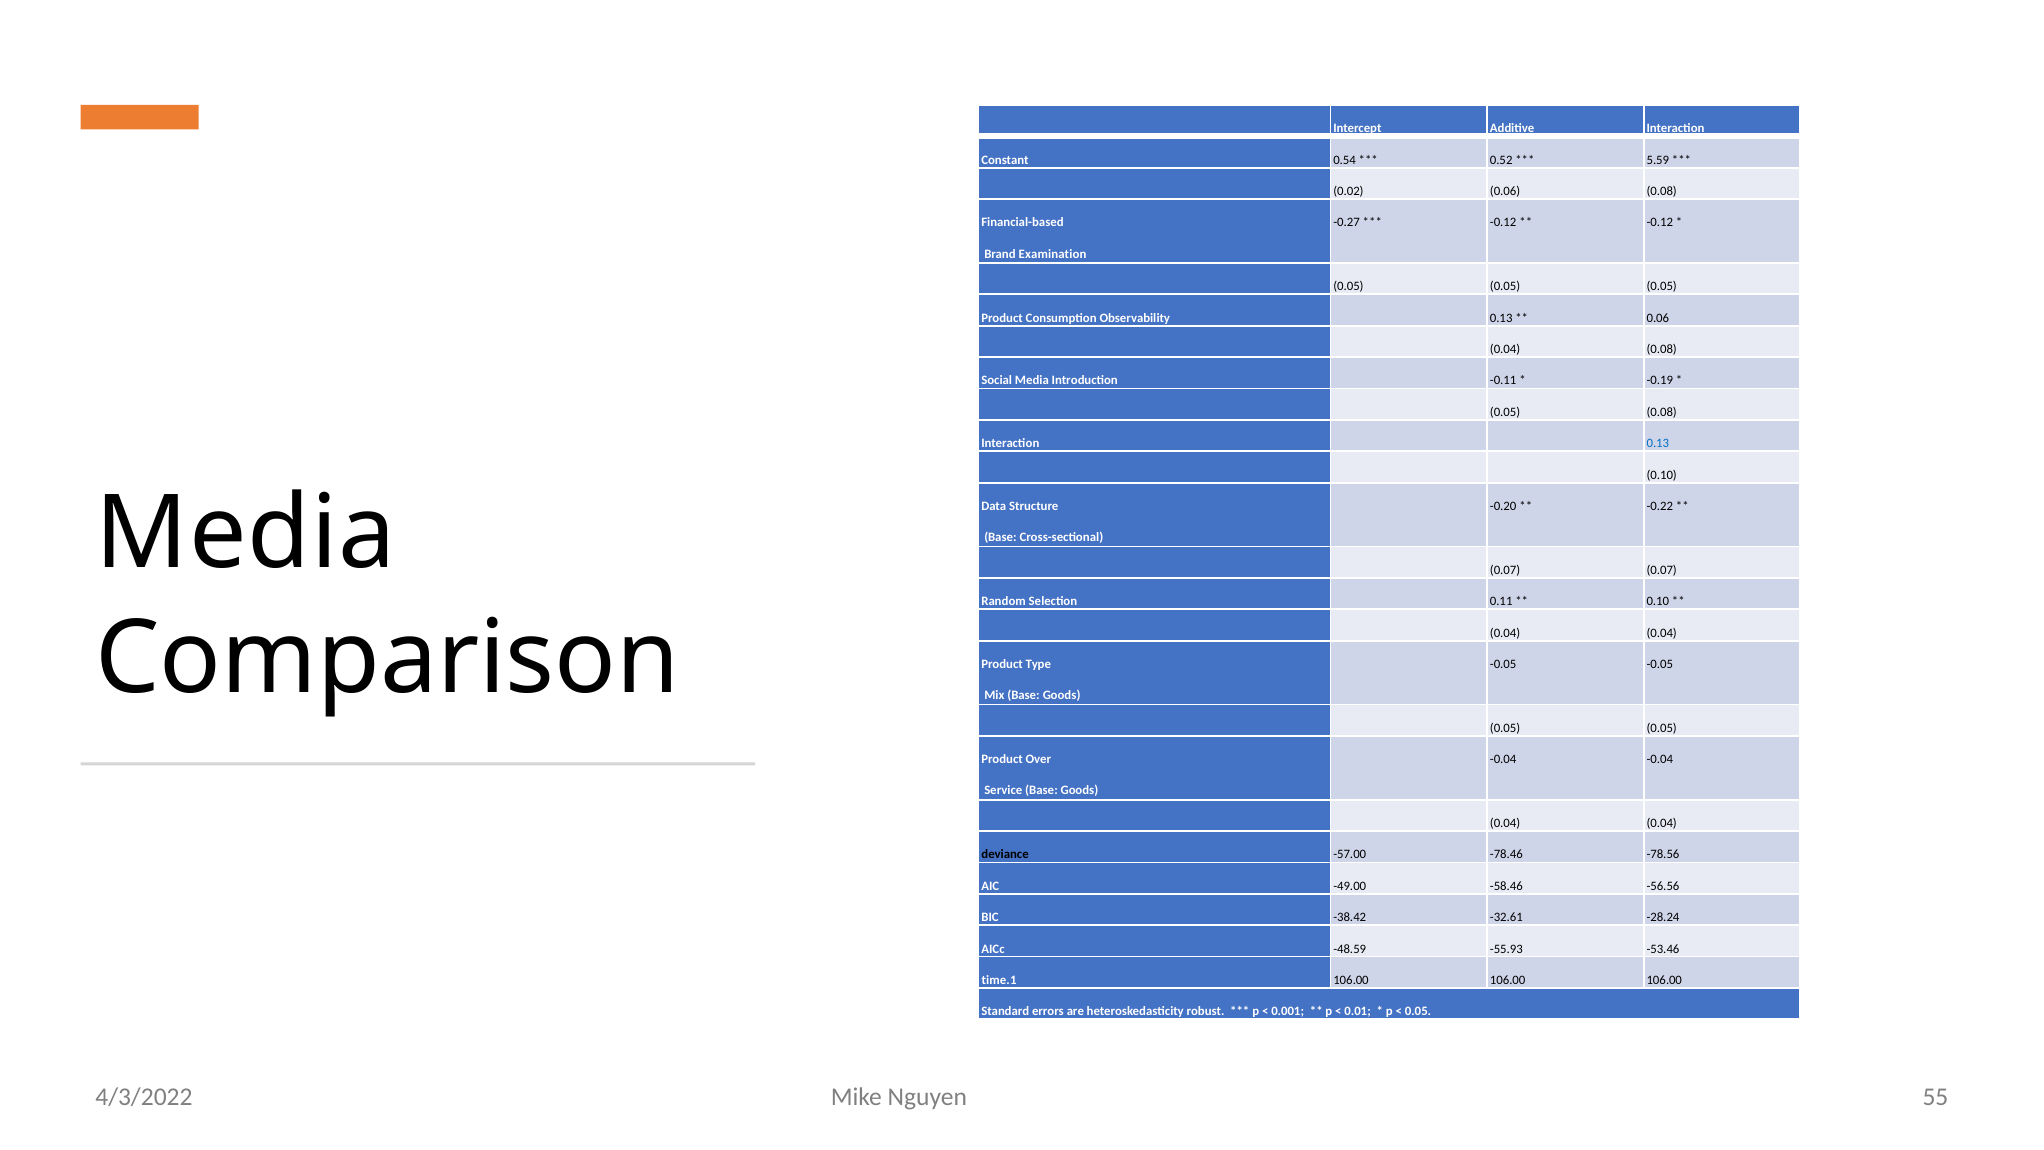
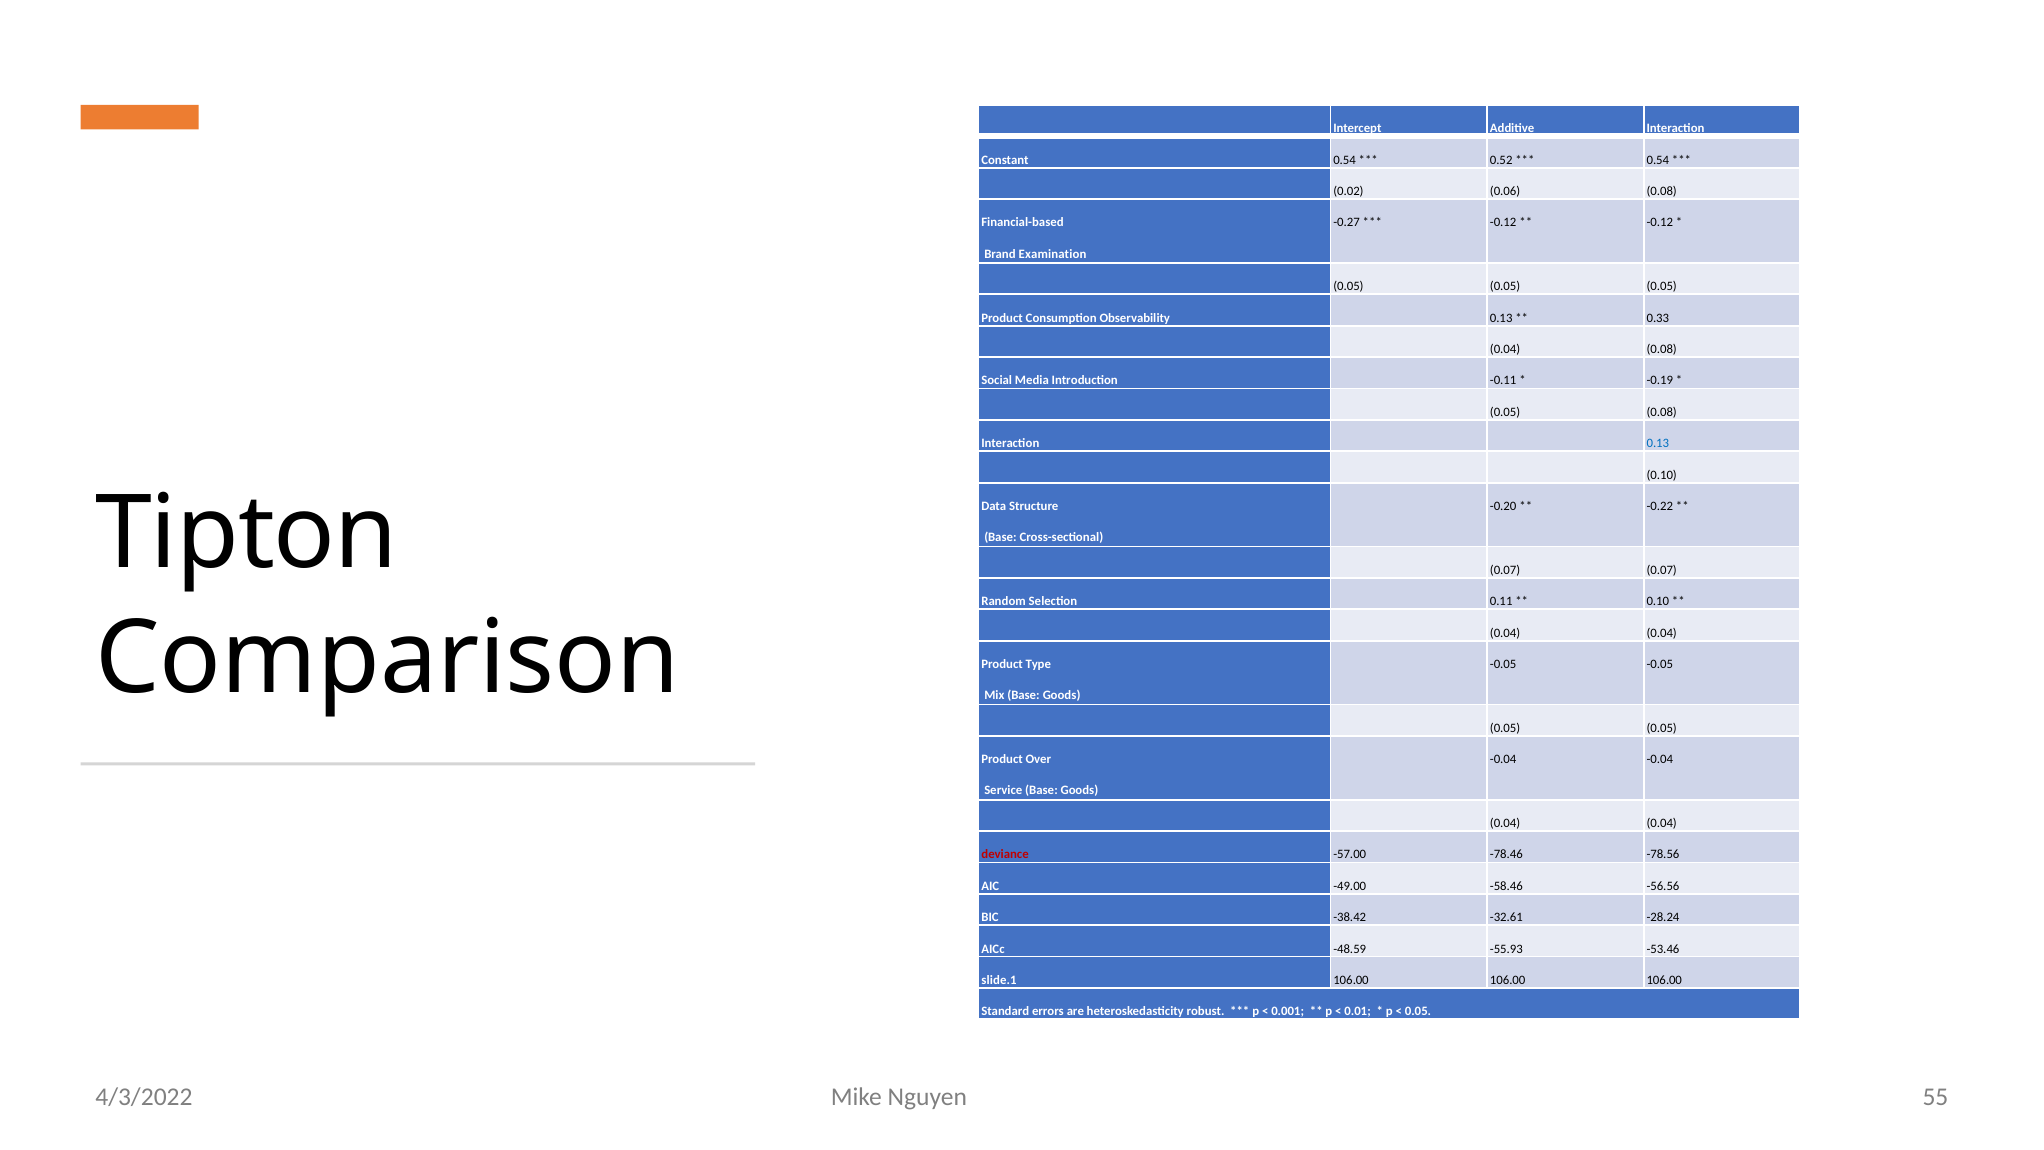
5.59 at (1658, 160): 5.59 -> 0.54
0.06 at (1658, 318): 0.06 -> 0.33
Media at (246, 534): Media -> Tipton
deviance colour: black -> red
time.1: time.1 -> slide.1
